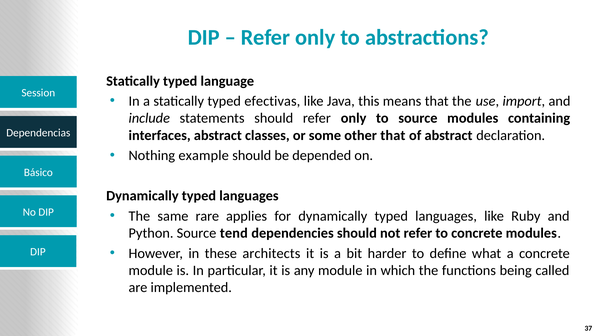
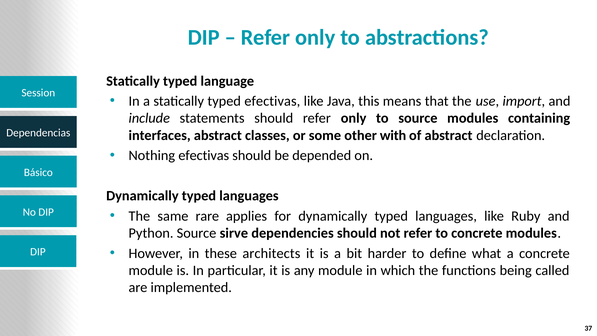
other that: that -> with
Nothing example: example -> efectivas
tend: tend -> sirve
